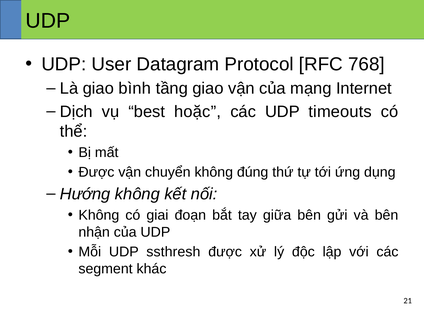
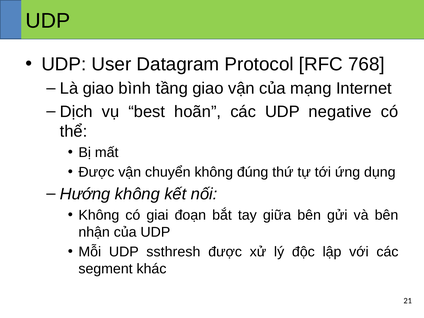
hoặc: hoặc -> hoãn
timeouts: timeouts -> negative
